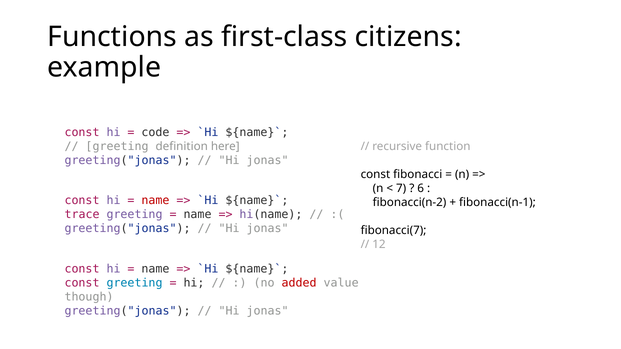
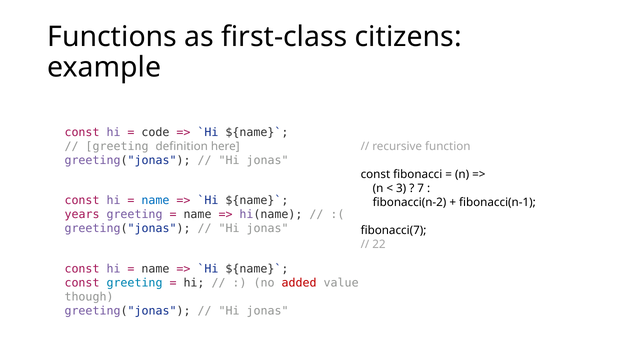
7: 7 -> 3
6: 6 -> 7
name at (155, 201) colour: red -> blue
trace: trace -> years
12: 12 -> 22
